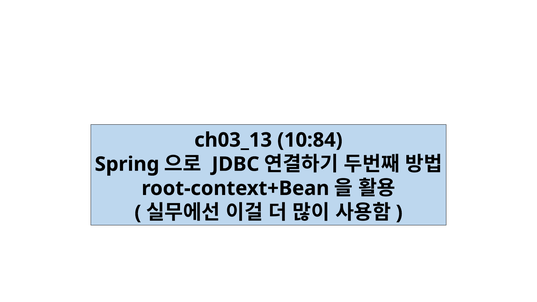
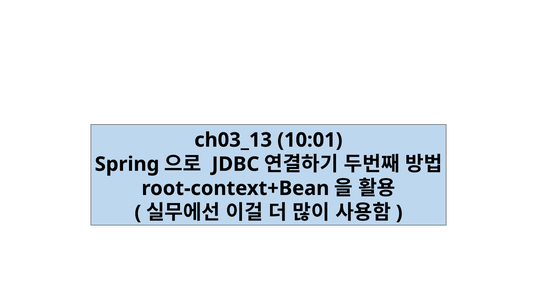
10:84: 10:84 -> 10:01
